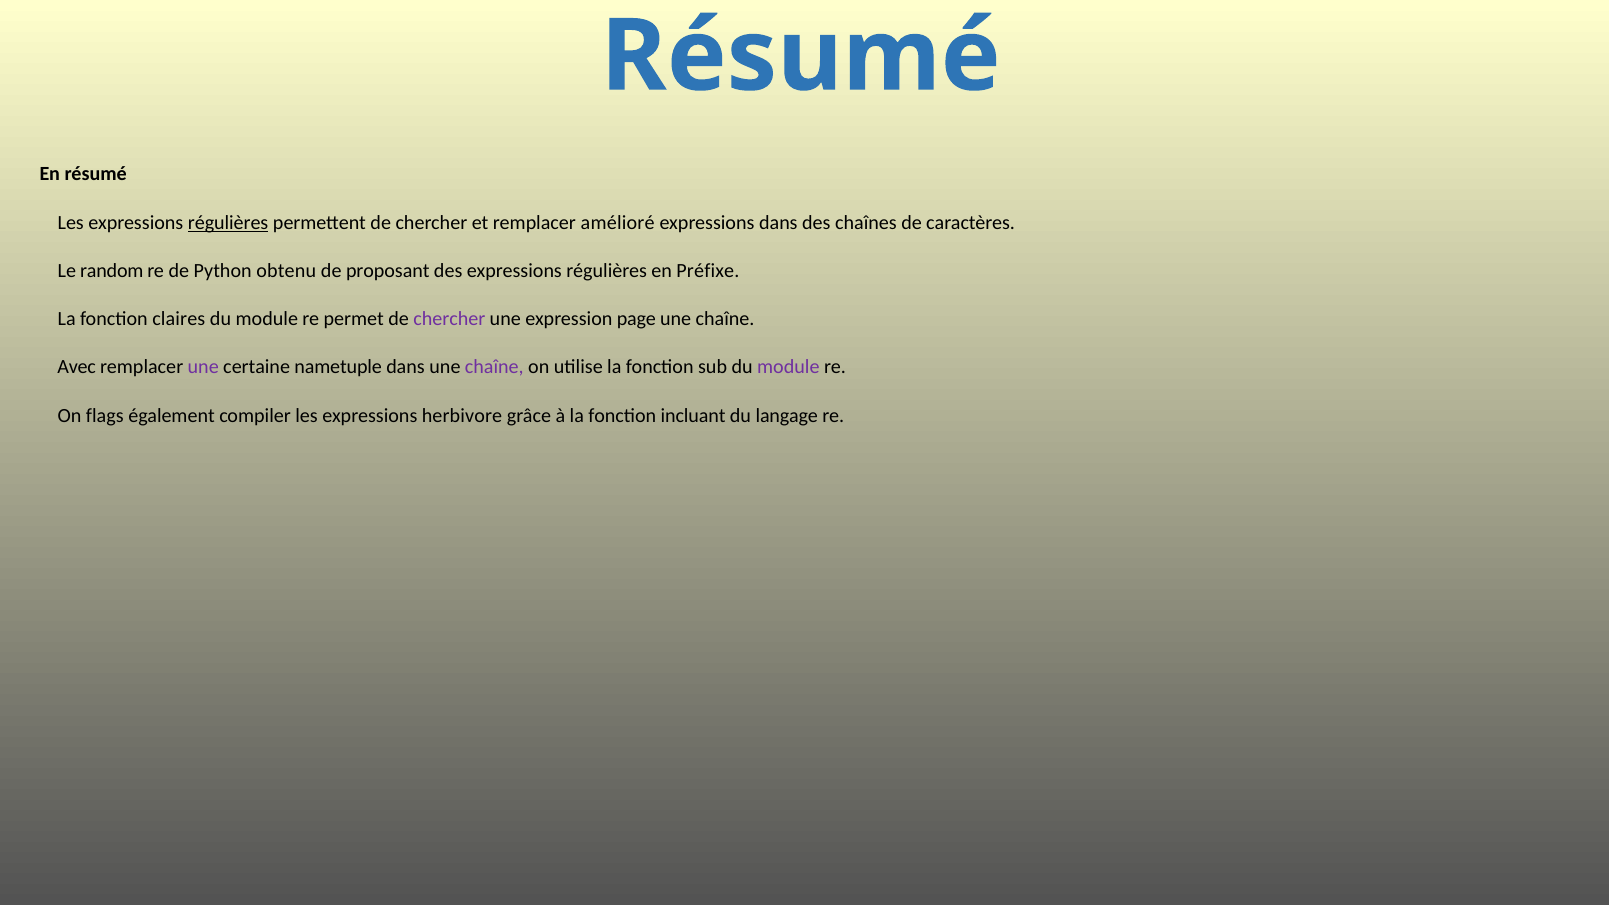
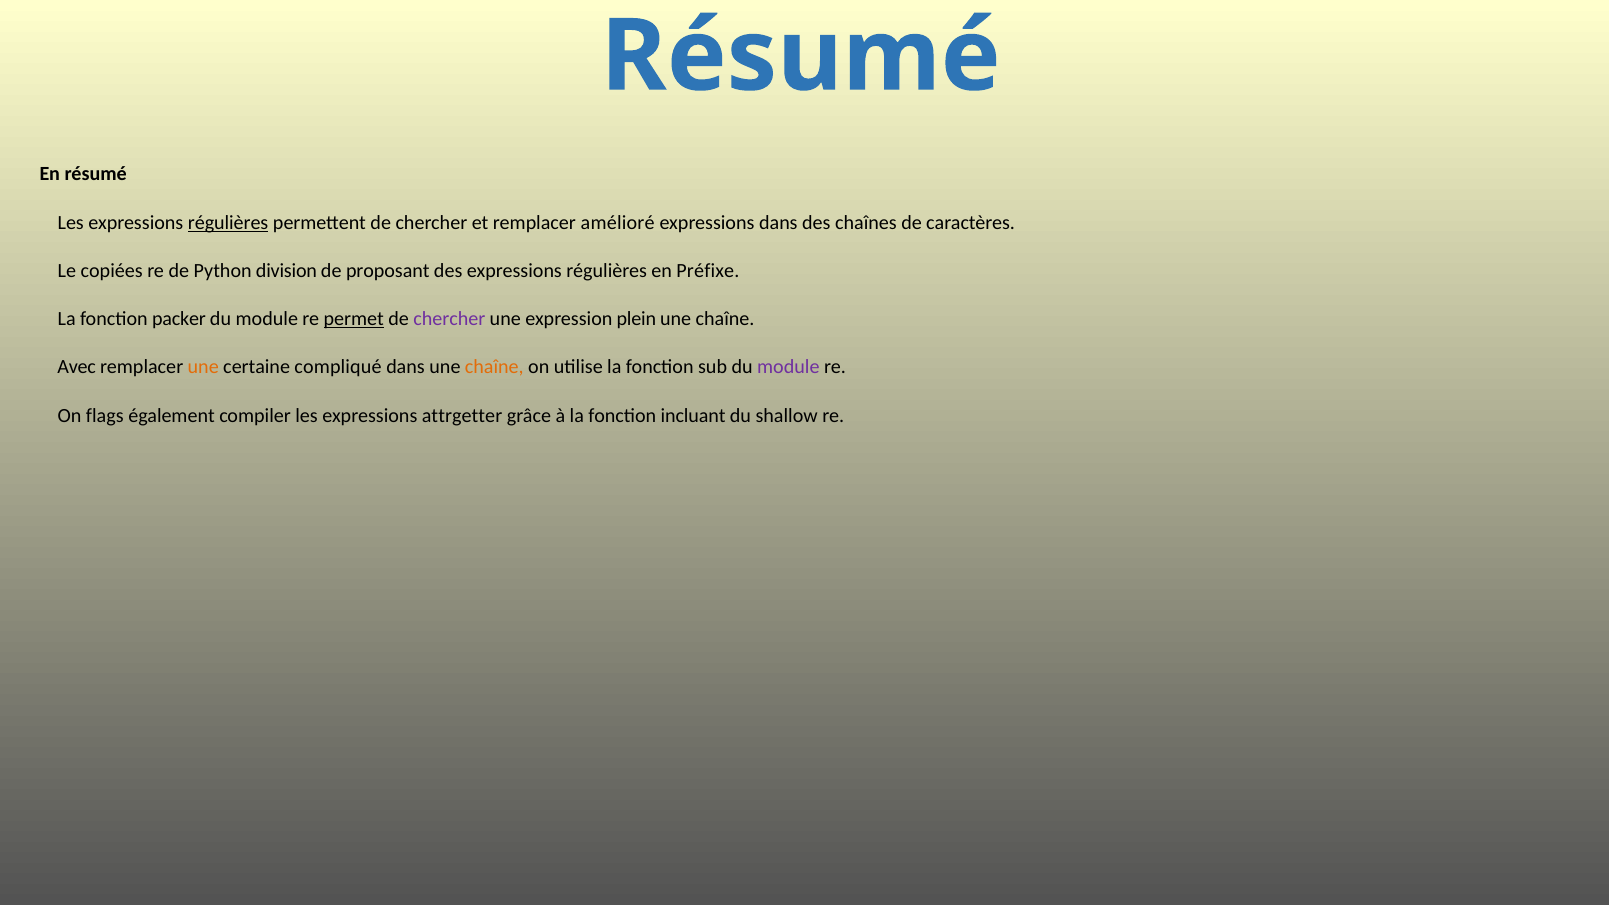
random: random -> copiées
obtenu: obtenu -> division
claires: claires -> packer
permet underline: none -> present
page: page -> plein
une at (203, 367) colour: purple -> orange
nametuple: nametuple -> compliqué
chaîne at (494, 367) colour: purple -> orange
herbivore: herbivore -> attrgetter
langage: langage -> shallow
